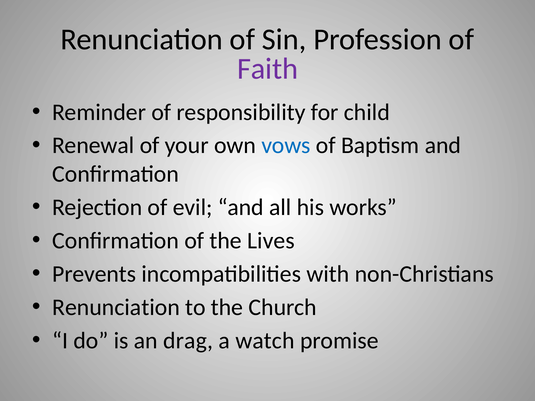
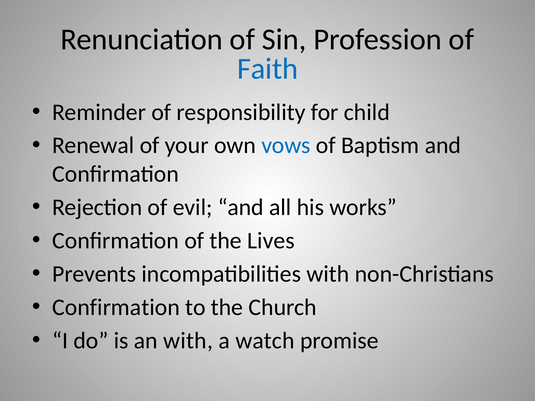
Faith colour: purple -> blue
Renunciation at (116, 307): Renunciation -> Confirmation
an drag: drag -> with
